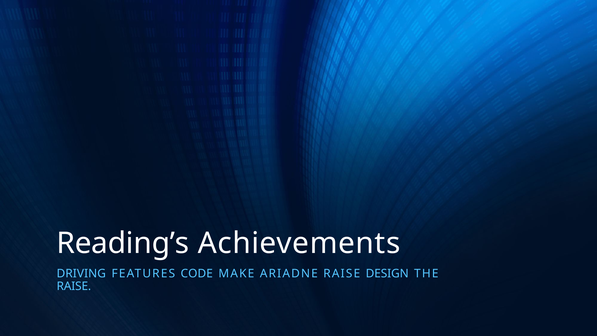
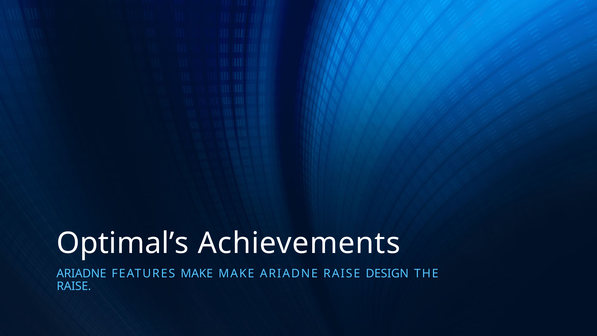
Reading’s: Reading’s -> Optimal’s
DRIVING at (81, 274): DRIVING -> ARIADNE
FEATURES CODE: CODE -> MAKE
